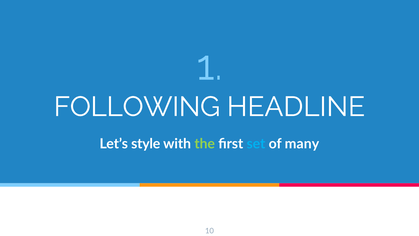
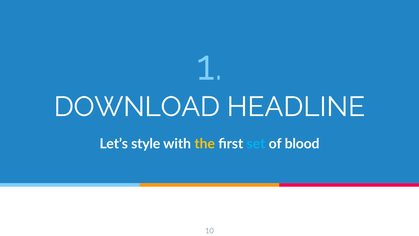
FOLLOWING: FOLLOWING -> DOWNLOAD
the colour: light green -> yellow
many: many -> blood
